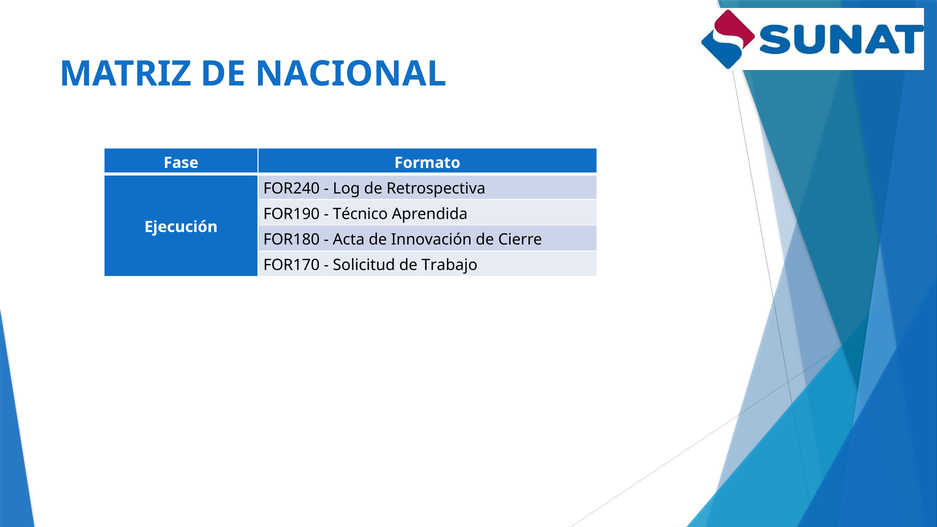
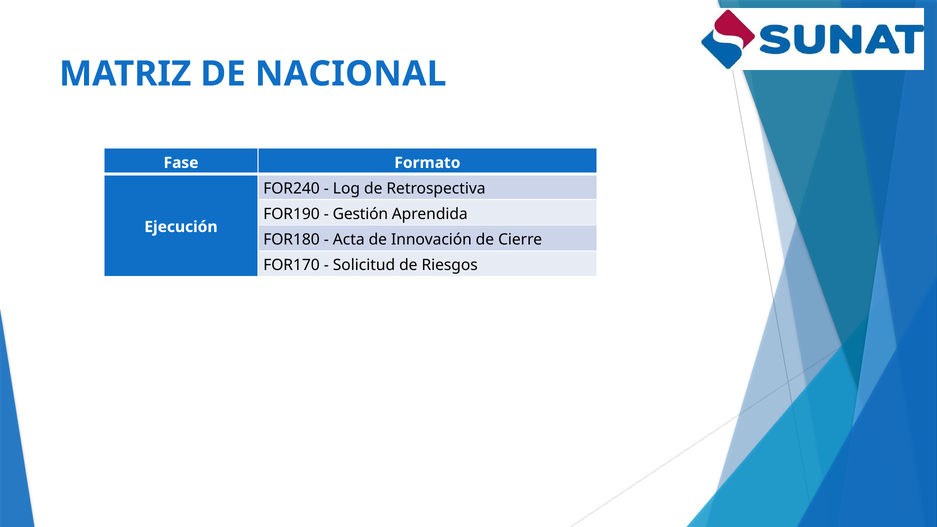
Técnico: Técnico -> Gestión
Trabajo: Trabajo -> Riesgos
